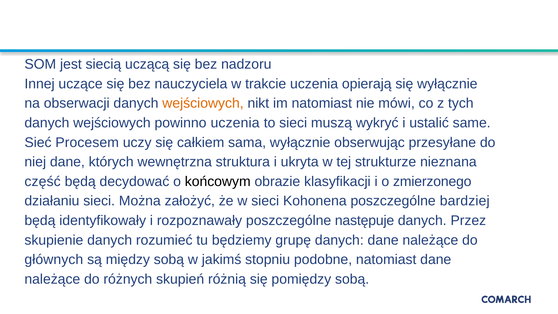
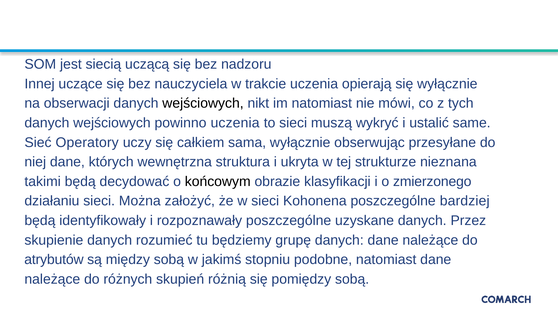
wejściowych at (203, 103) colour: orange -> black
Procesem: Procesem -> Operatory
część: część -> takimi
następuje: następuje -> uzyskane
głównych: głównych -> atrybutów
